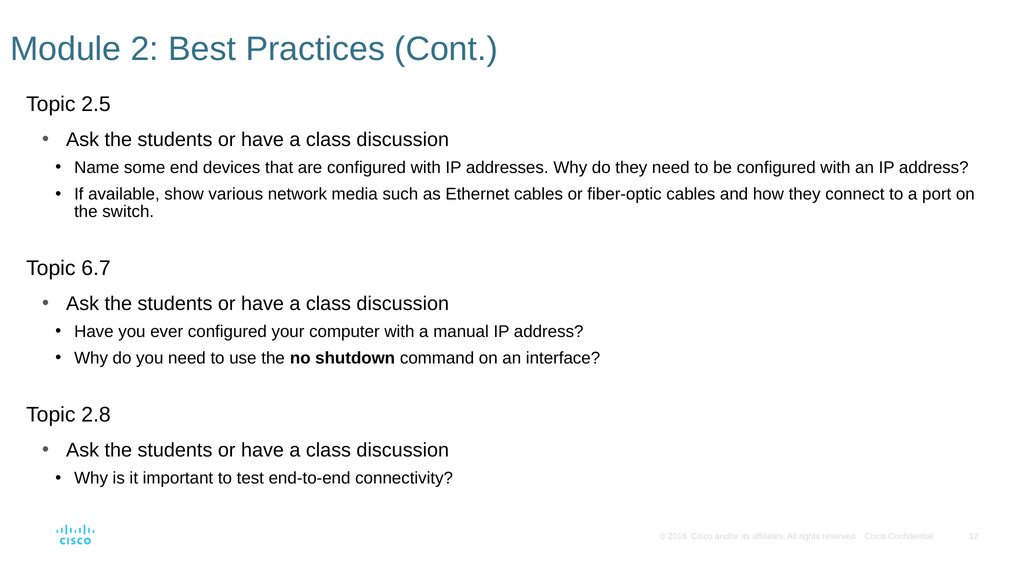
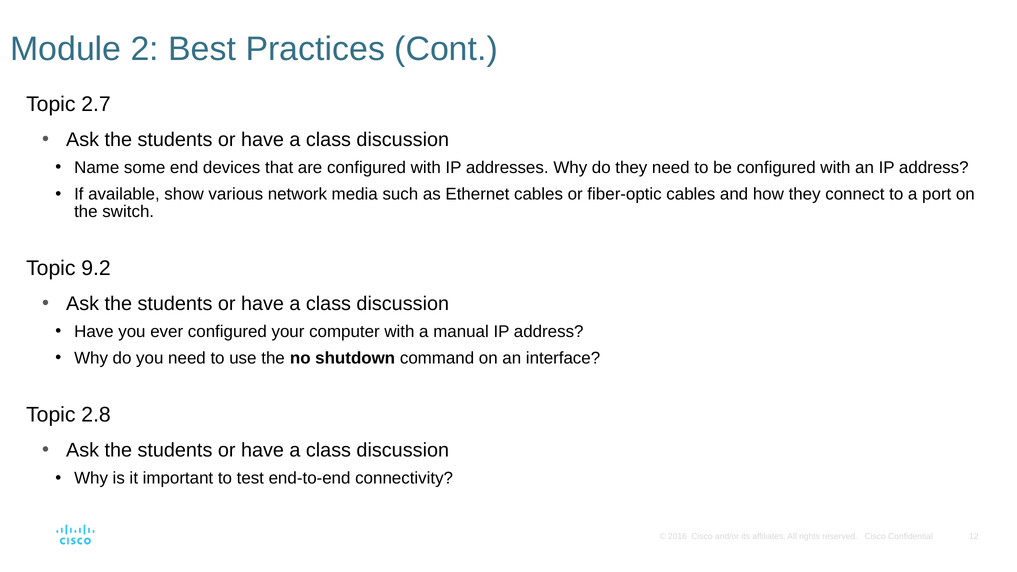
2.5: 2.5 -> 2.7
6.7: 6.7 -> 9.2
